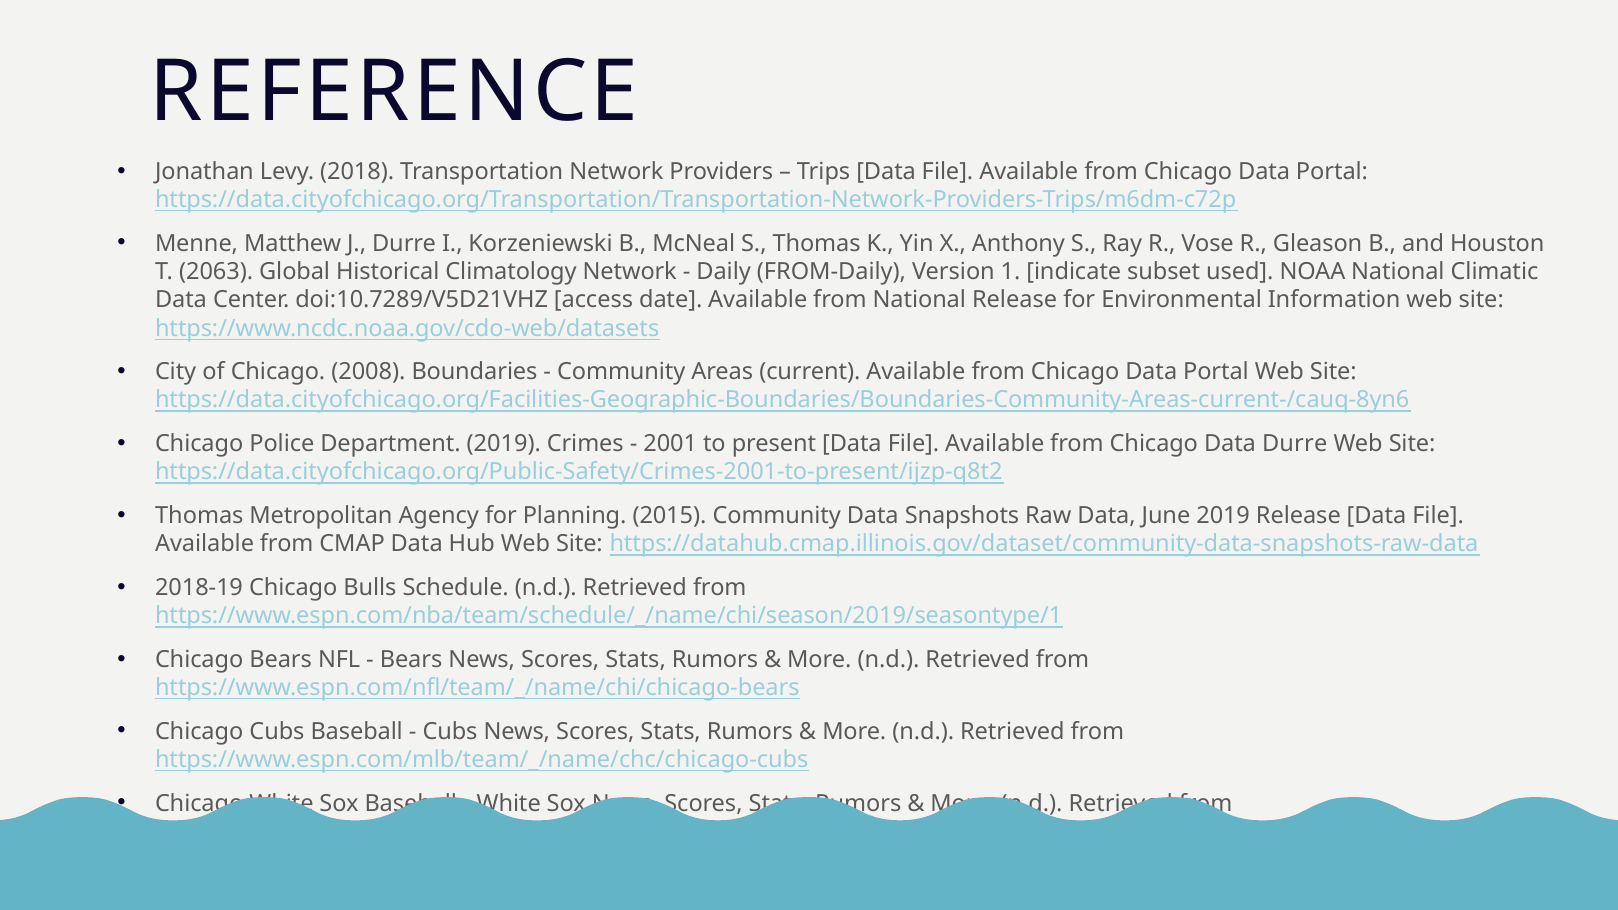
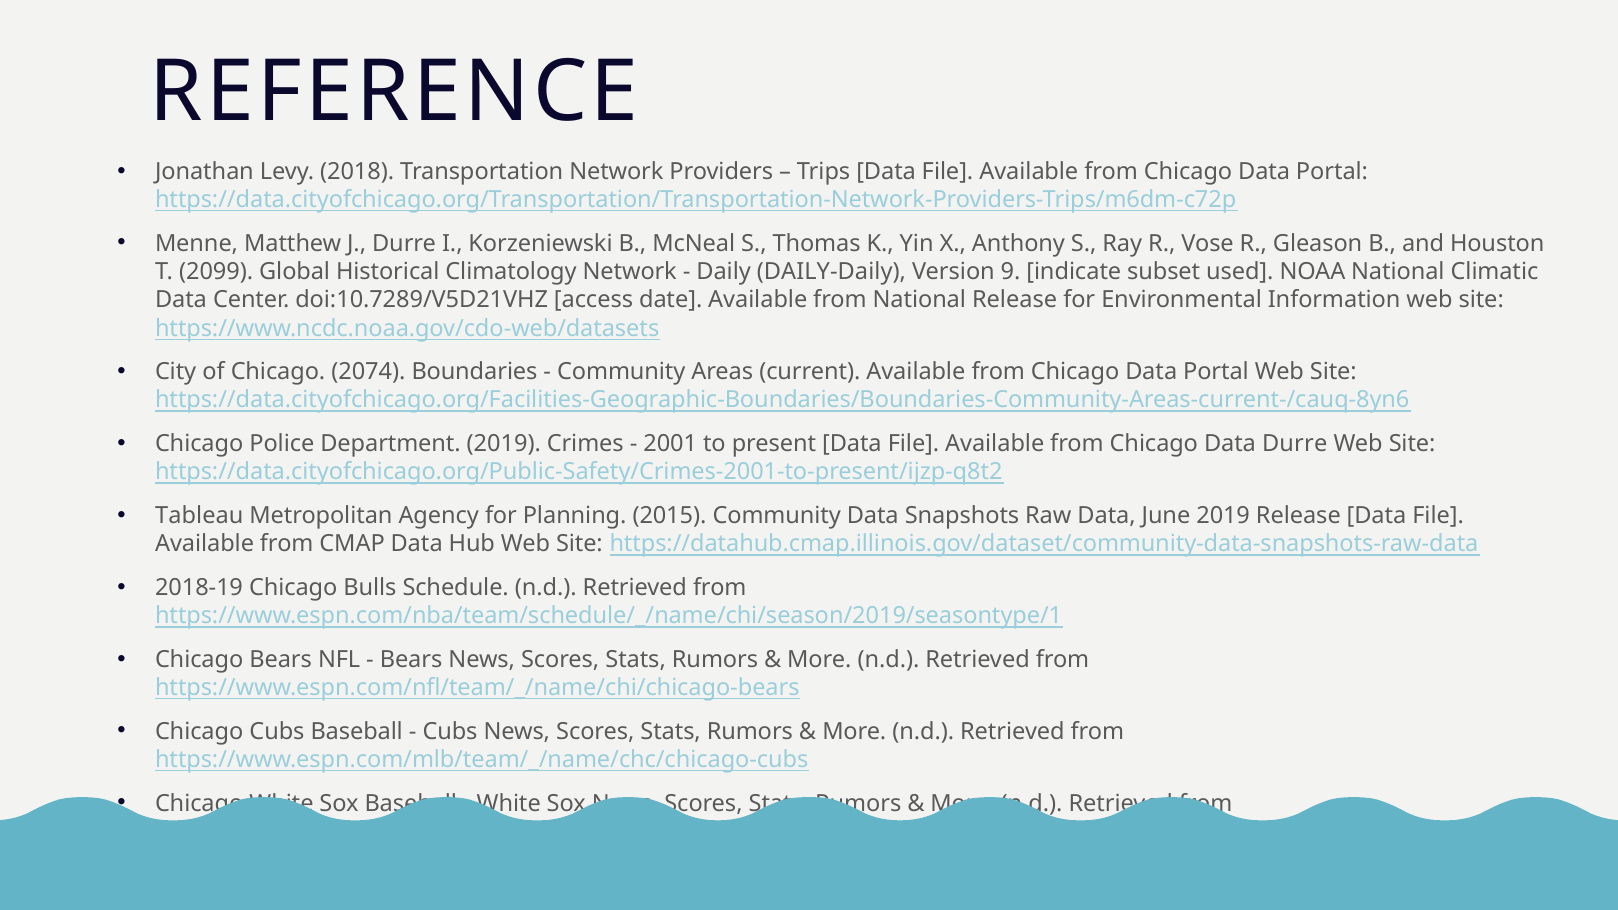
2063: 2063 -> 2099
FROM-Daily: FROM-Daily -> DAILY-Daily
1: 1 -> 9
2008: 2008 -> 2074
Thomas at (199, 516): Thomas -> Tableau
